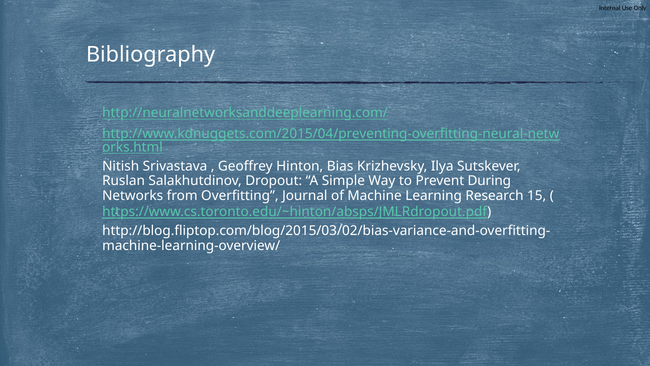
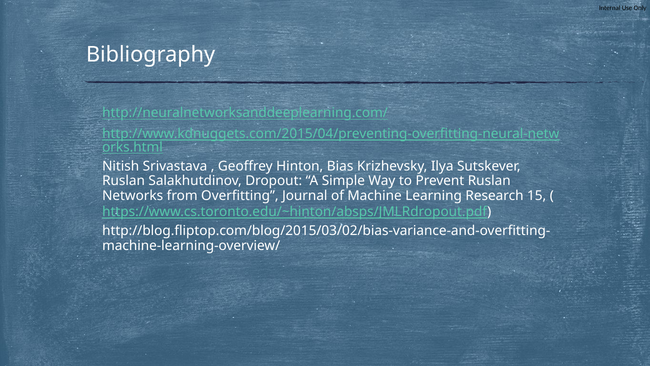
Prevent During: During -> Ruslan
